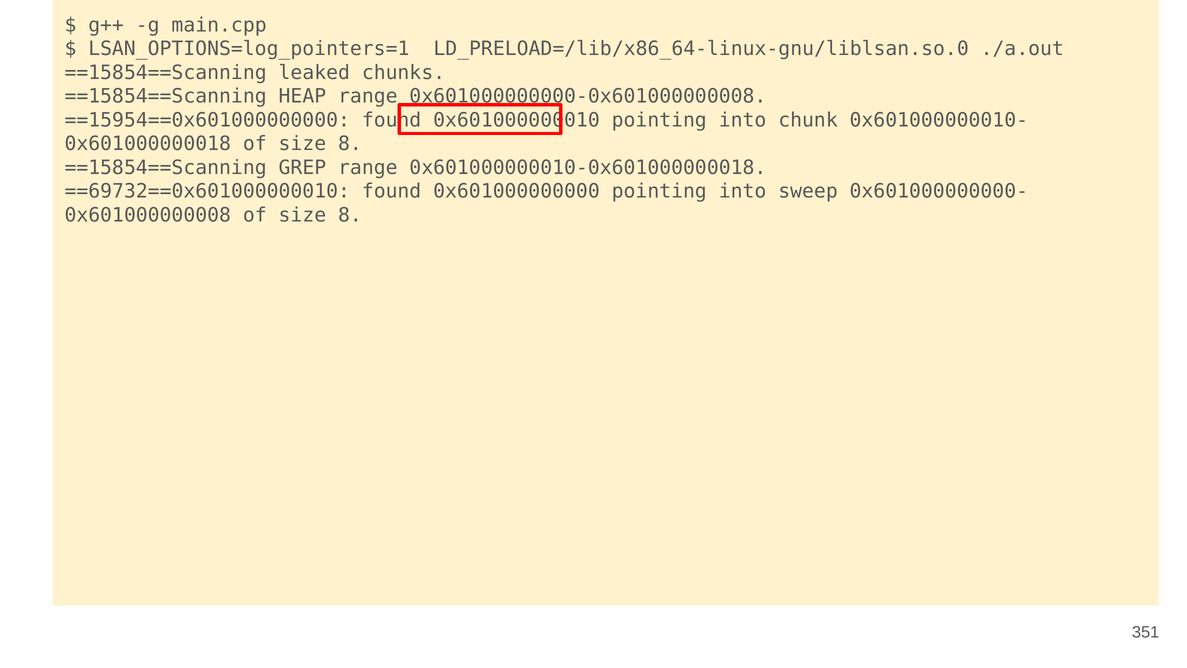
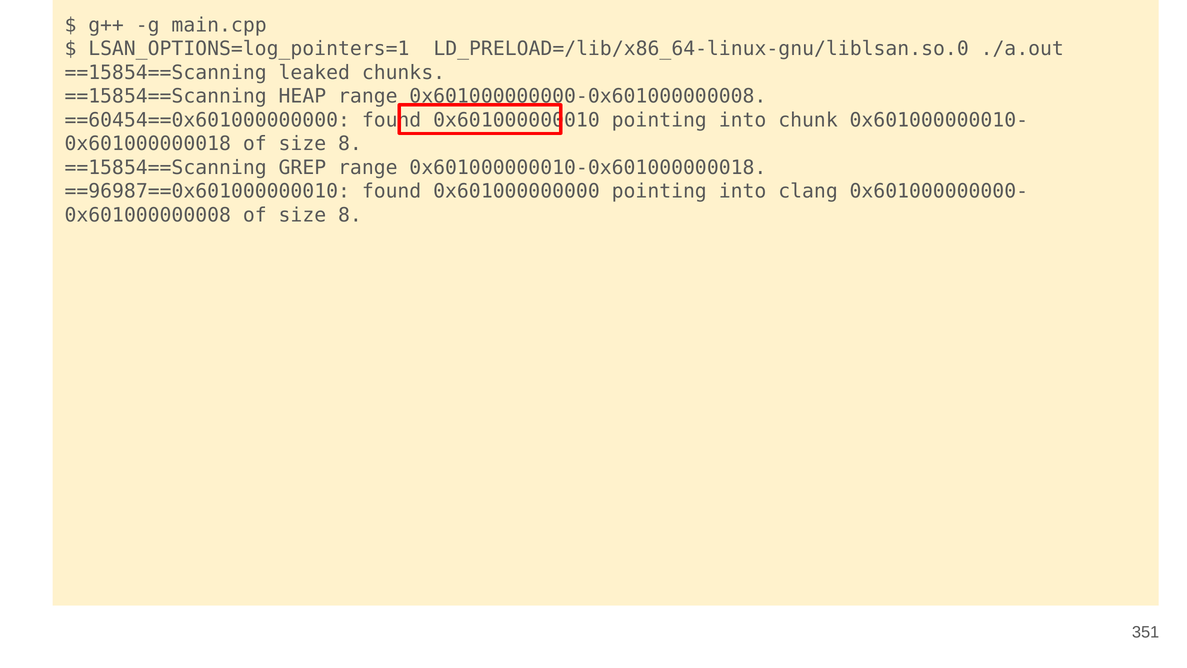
==15954==0x601000000000: ==15954==0x601000000000 -> ==60454==0x601000000000
==69732==0x601000000010: ==69732==0x601000000010 -> ==96987==0x601000000010
sweep: sweep -> clang
